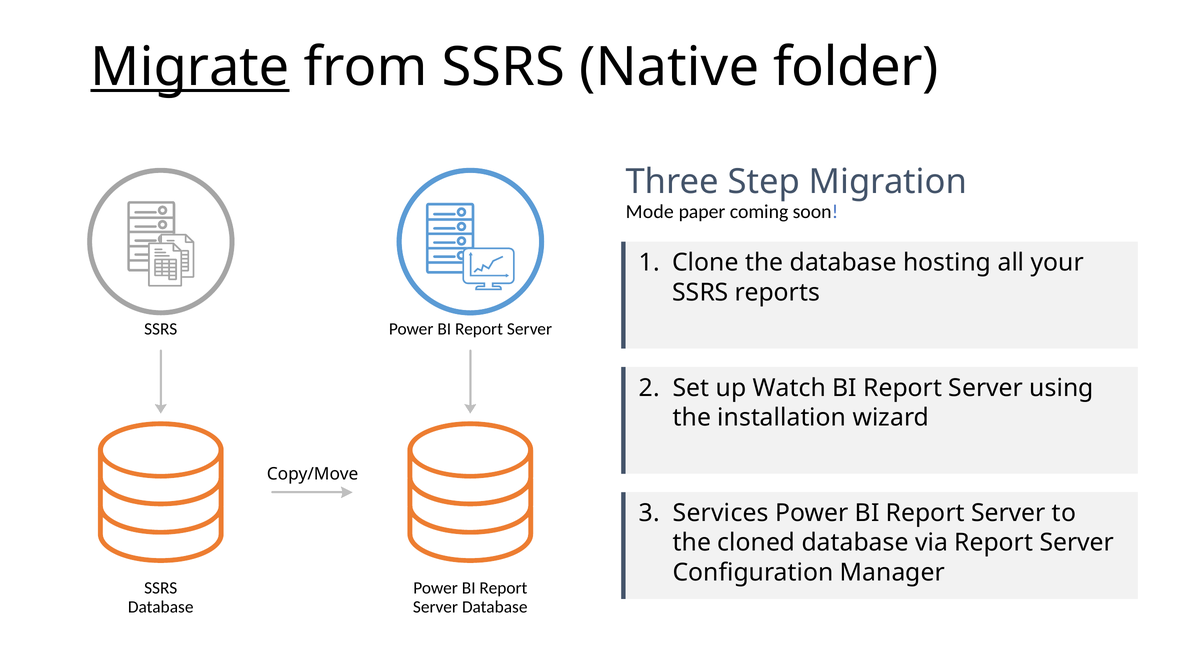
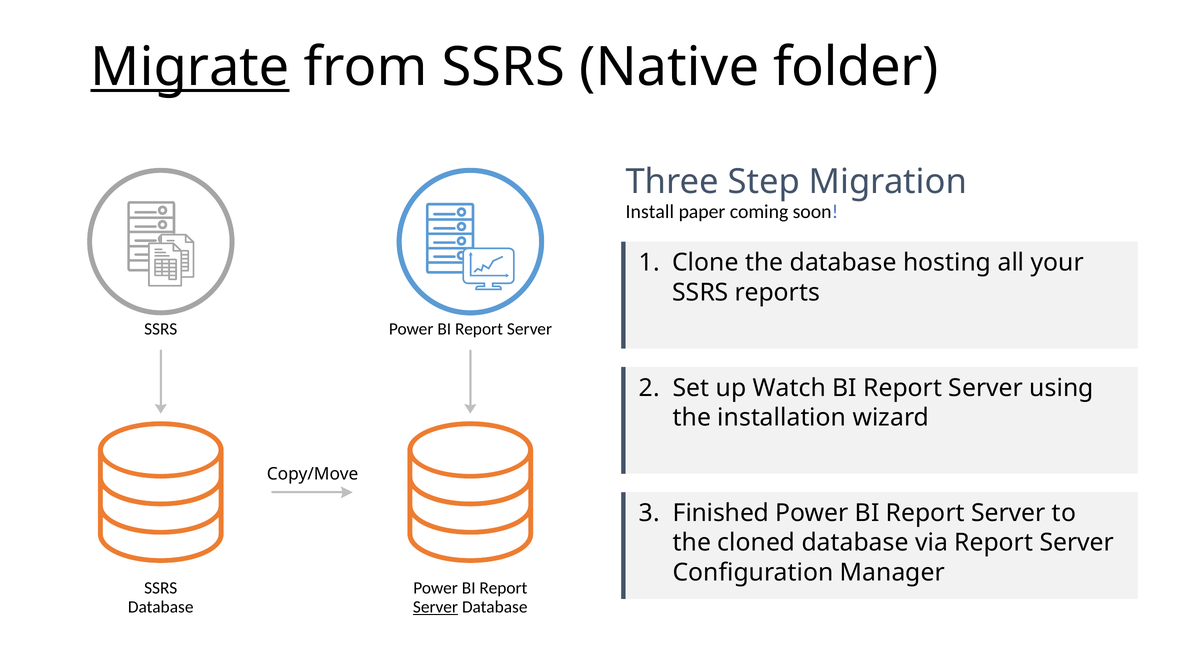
Mode: Mode -> Install
Services: Services -> Finished
Server at (435, 607) underline: none -> present
